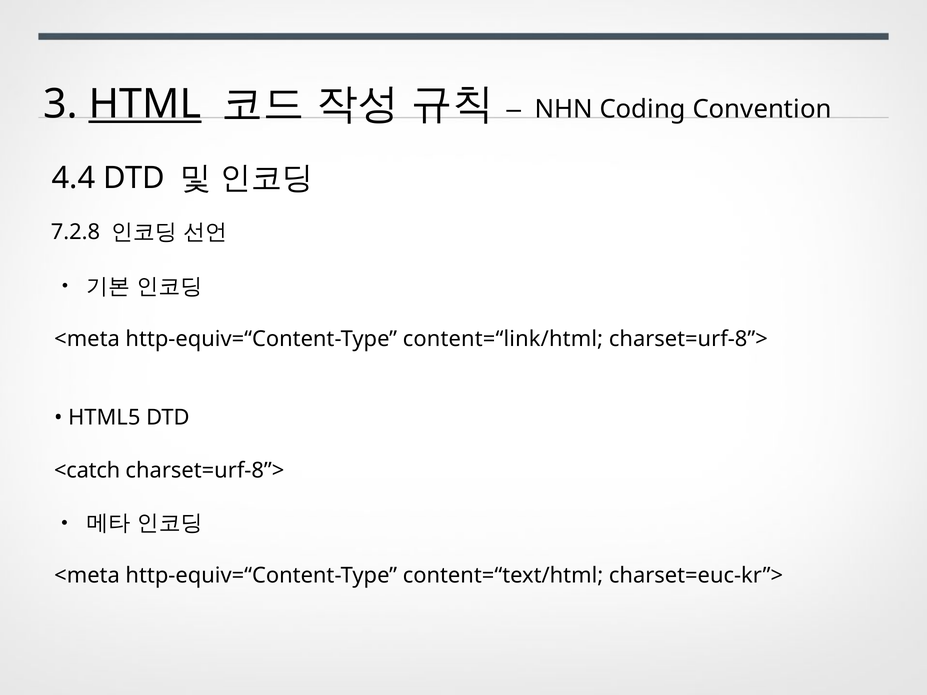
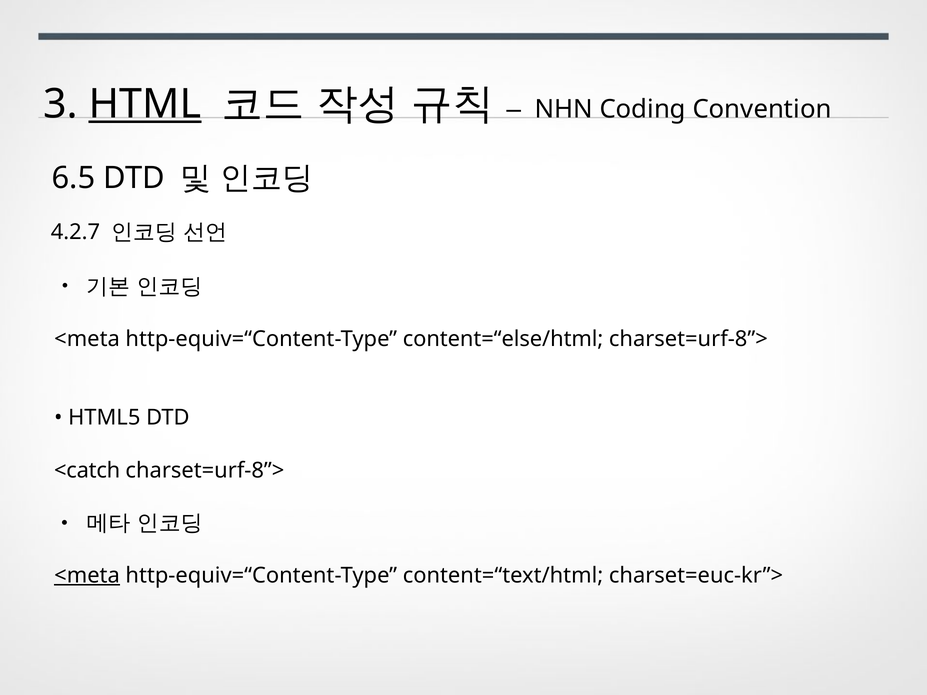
4.4: 4.4 -> 6.5
7.2.8: 7.2.8 -> 4.2.7
content=“link/html: content=“link/html -> content=“else/html
<meta at (87, 576) underline: none -> present
